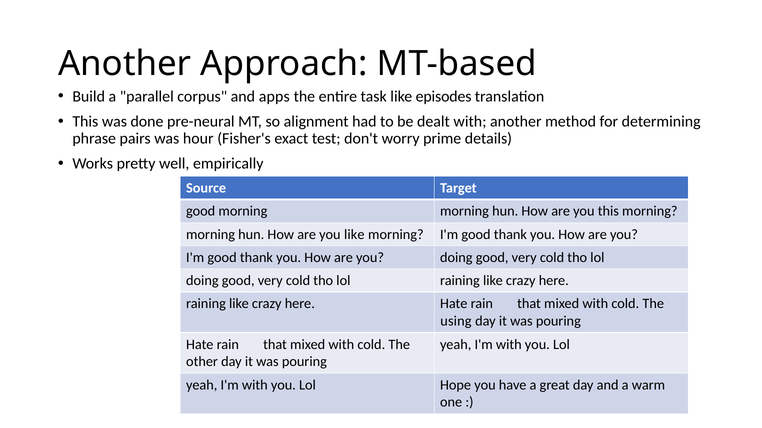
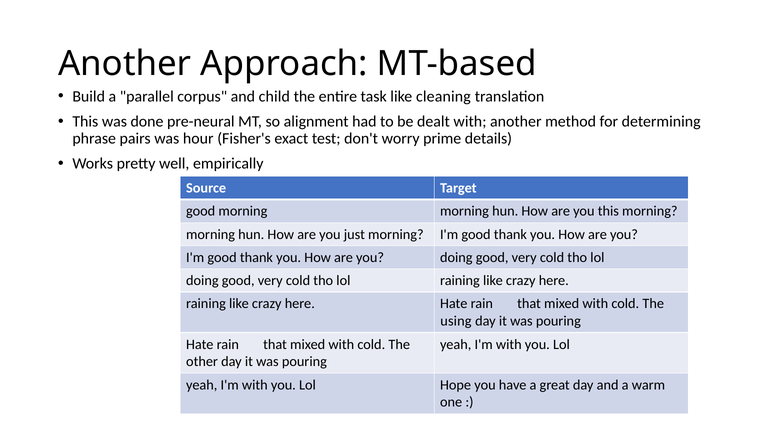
apps: apps -> child
episodes: episodes -> cleaning
you like: like -> just
